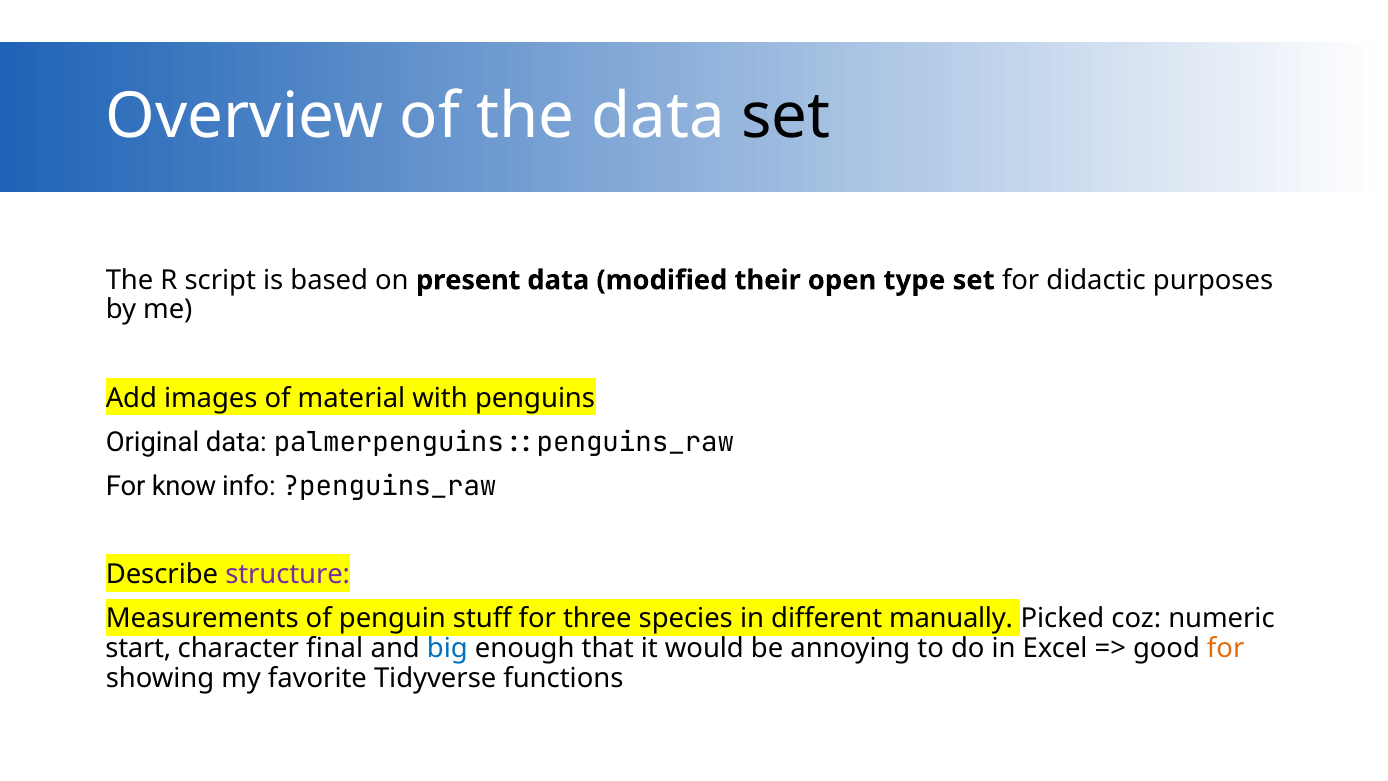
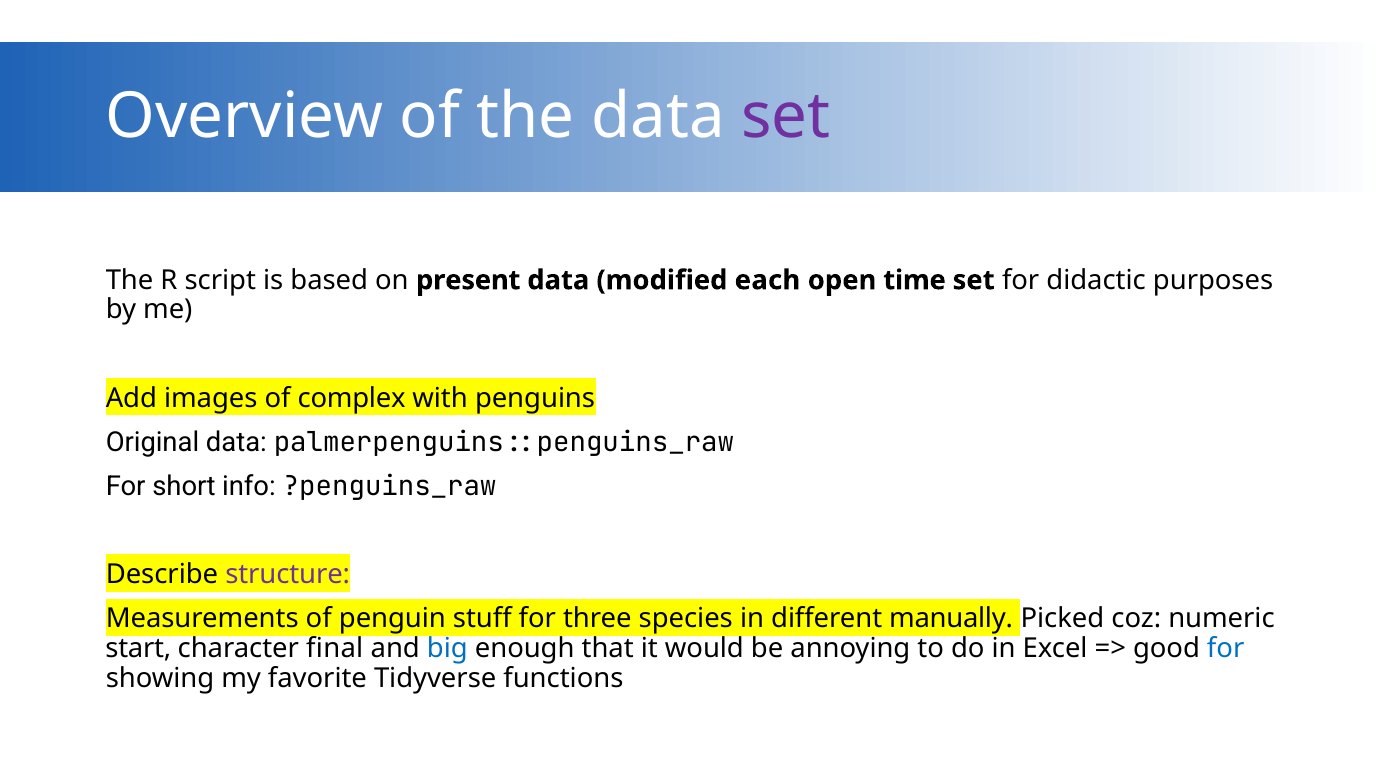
set at (786, 117) colour: black -> purple
their: their -> each
type: type -> time
material: material -> complex
know: know -> short
for at (1226, 648) colour: orange -> blue
